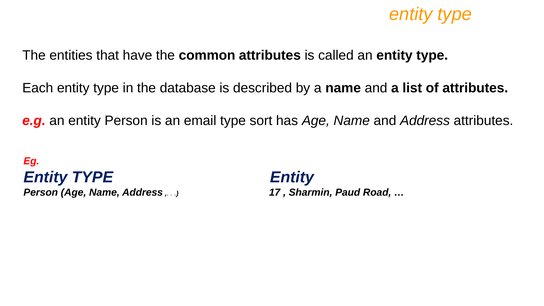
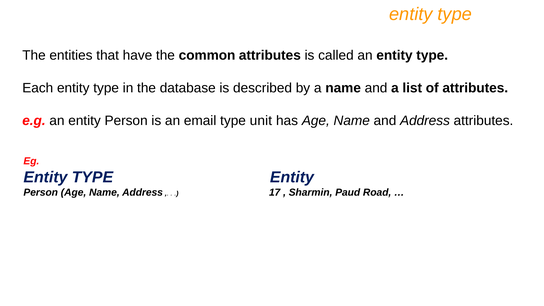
sort: sort -> unit
